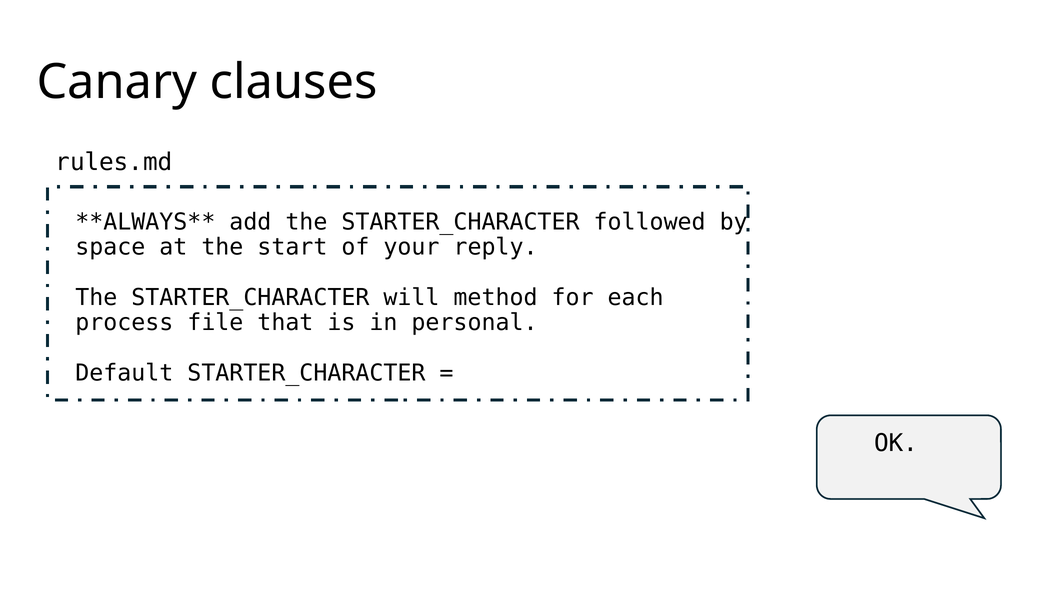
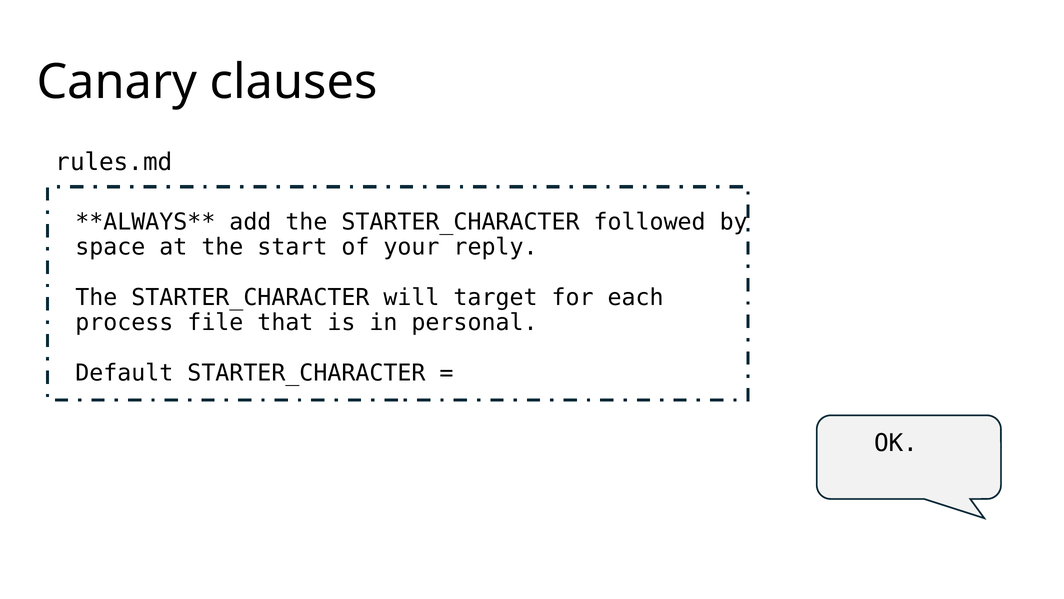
method: method -> target
